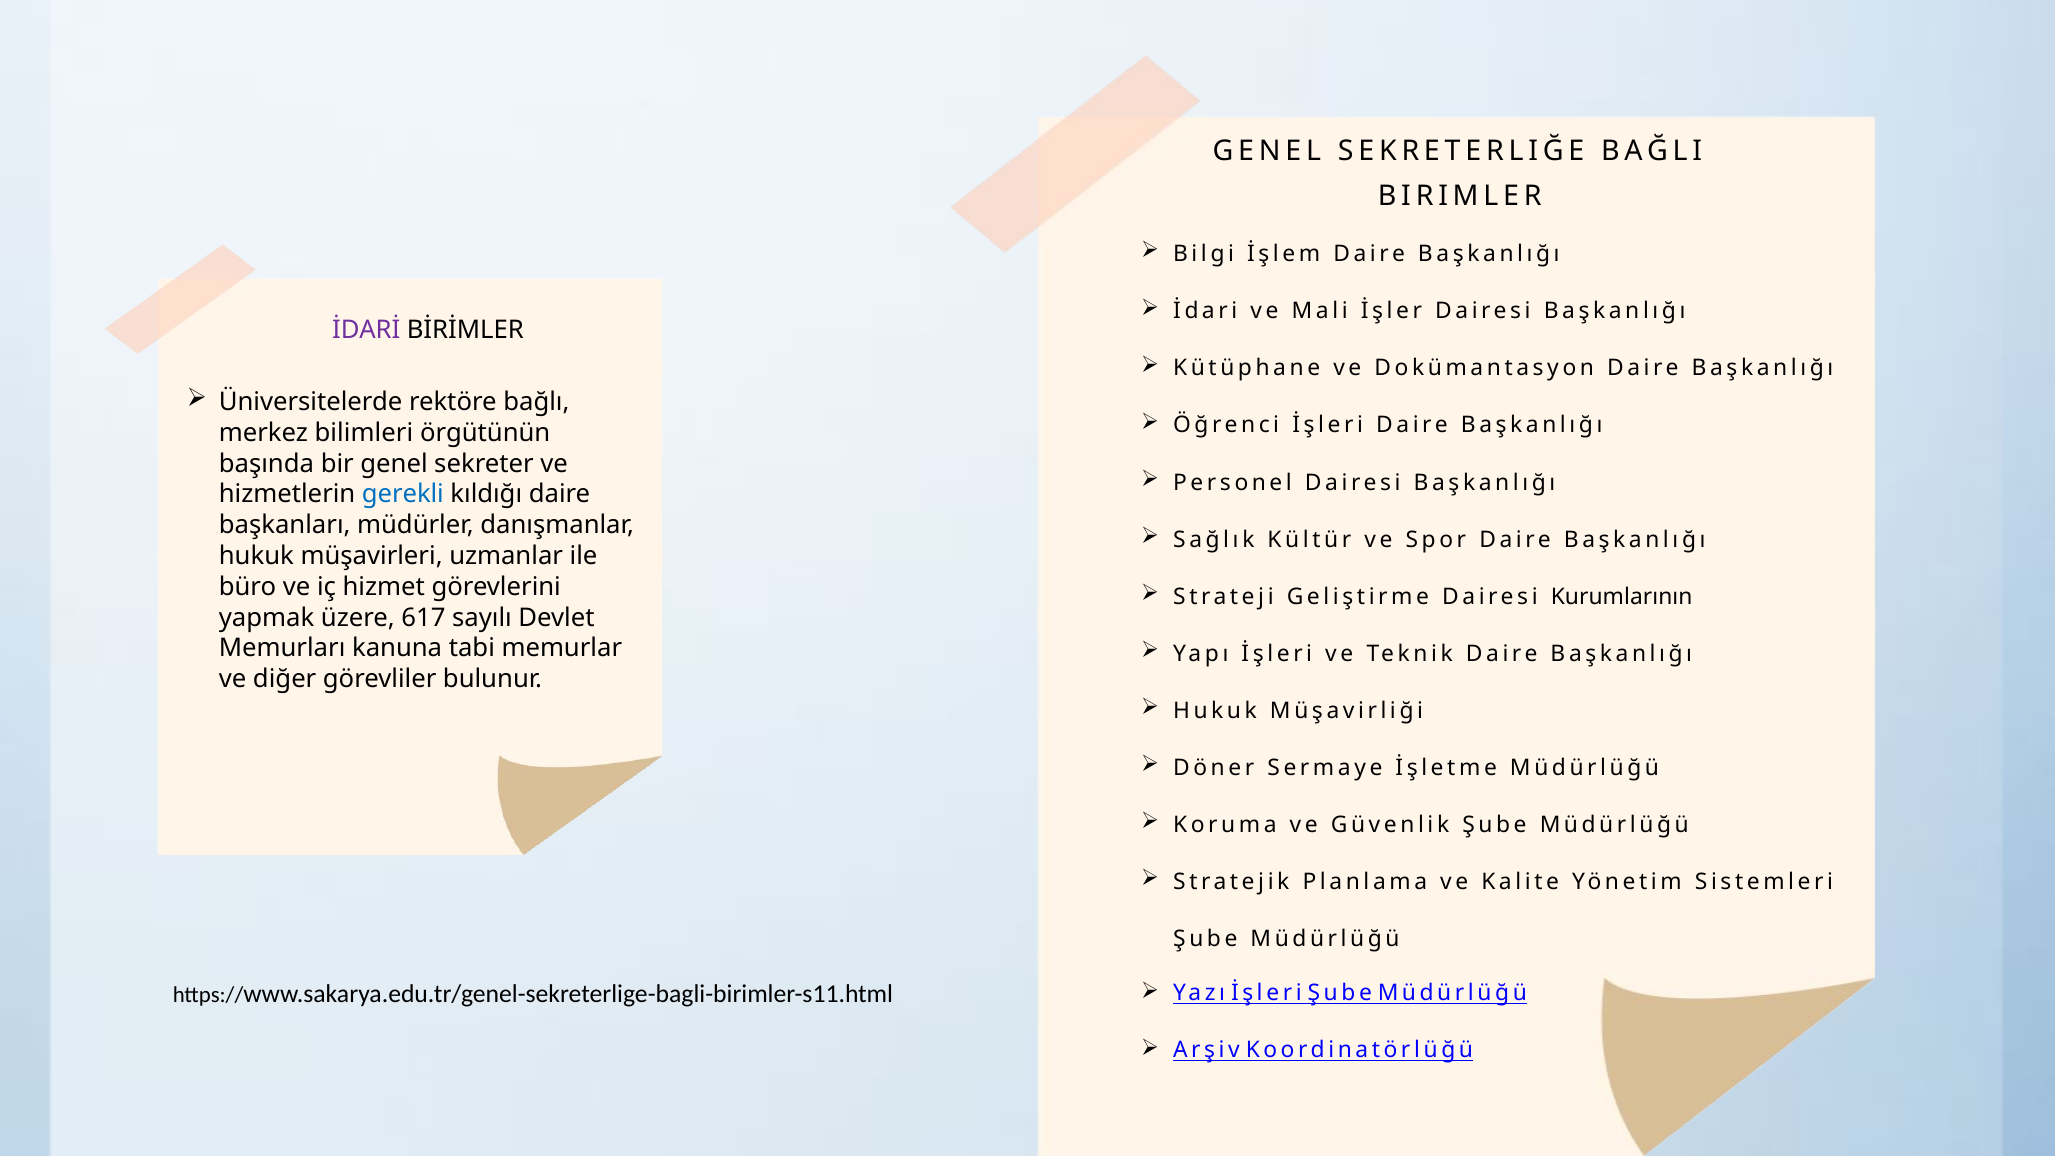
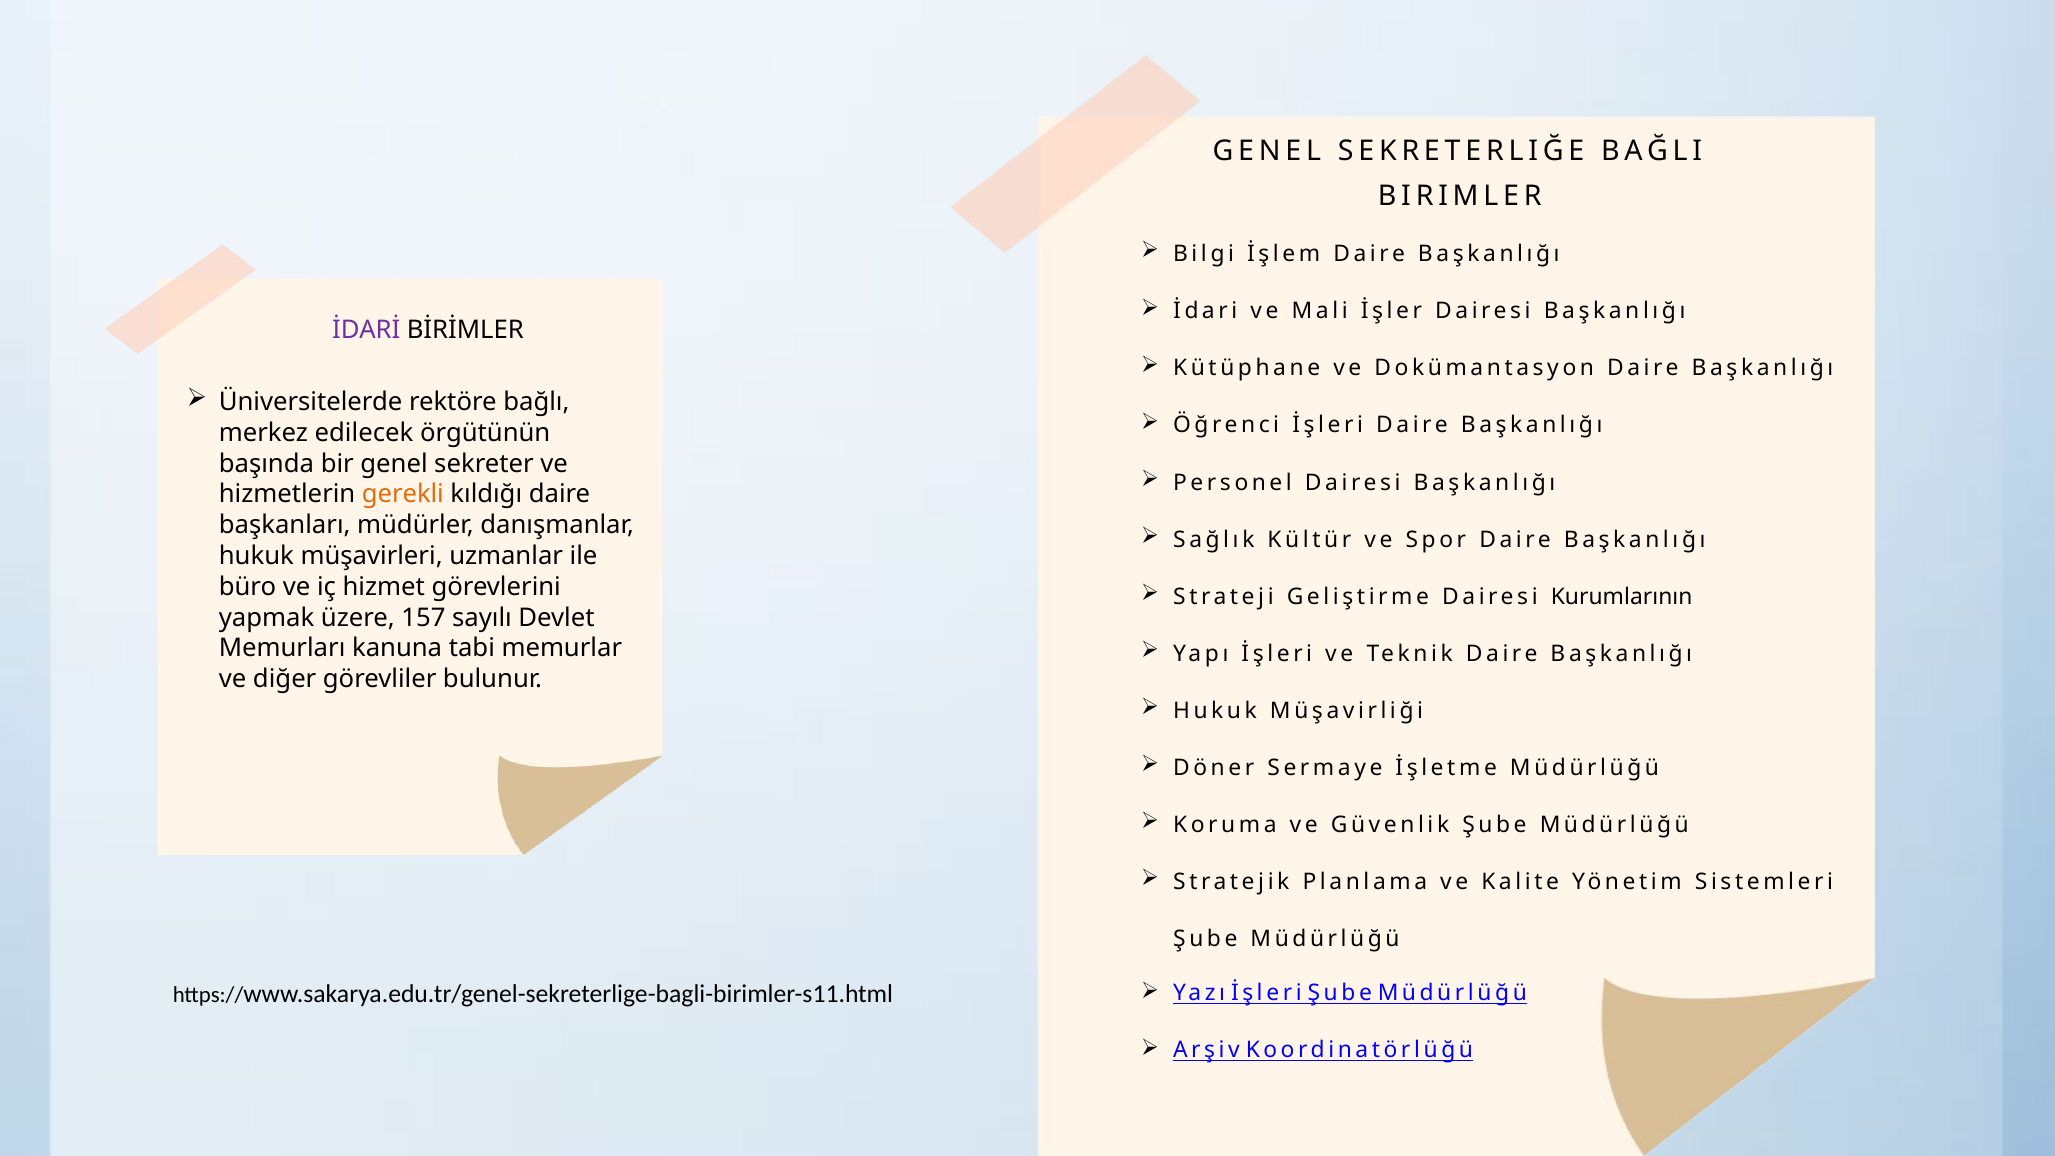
bilimleri: bilimleri -> edilecek
gerekli colour: blue -> orange
617: 617 -> 157
